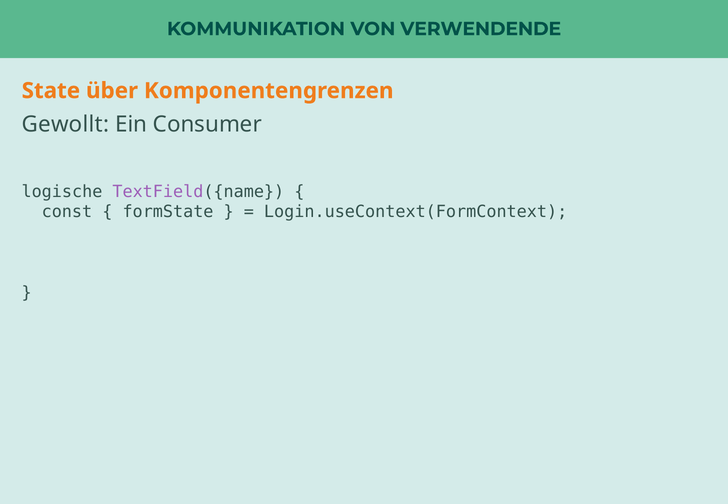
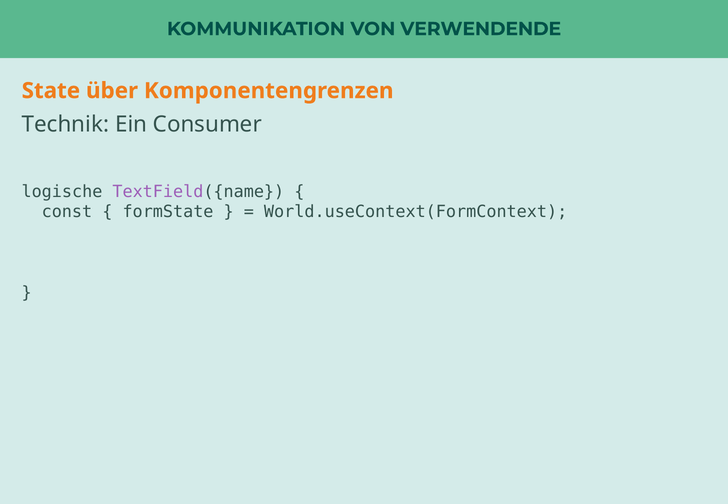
Gewollt: Gewollt -> Technik
Login.useContext(FormContext: Login.useContext(FormContext -> World.useContext(FormContext
